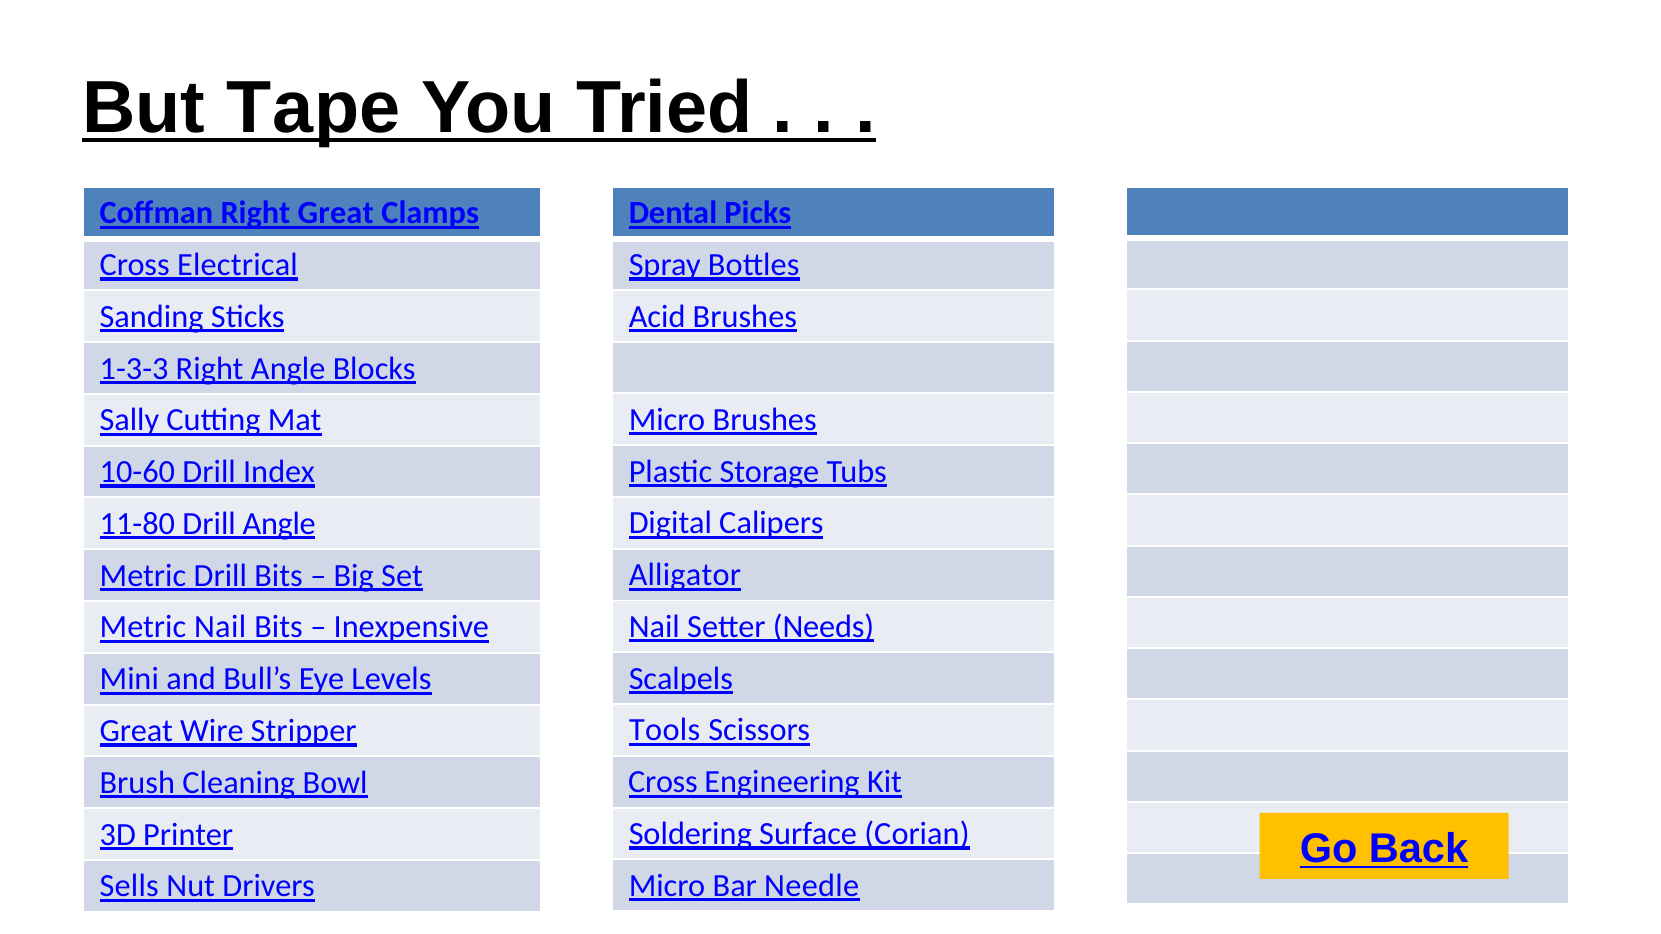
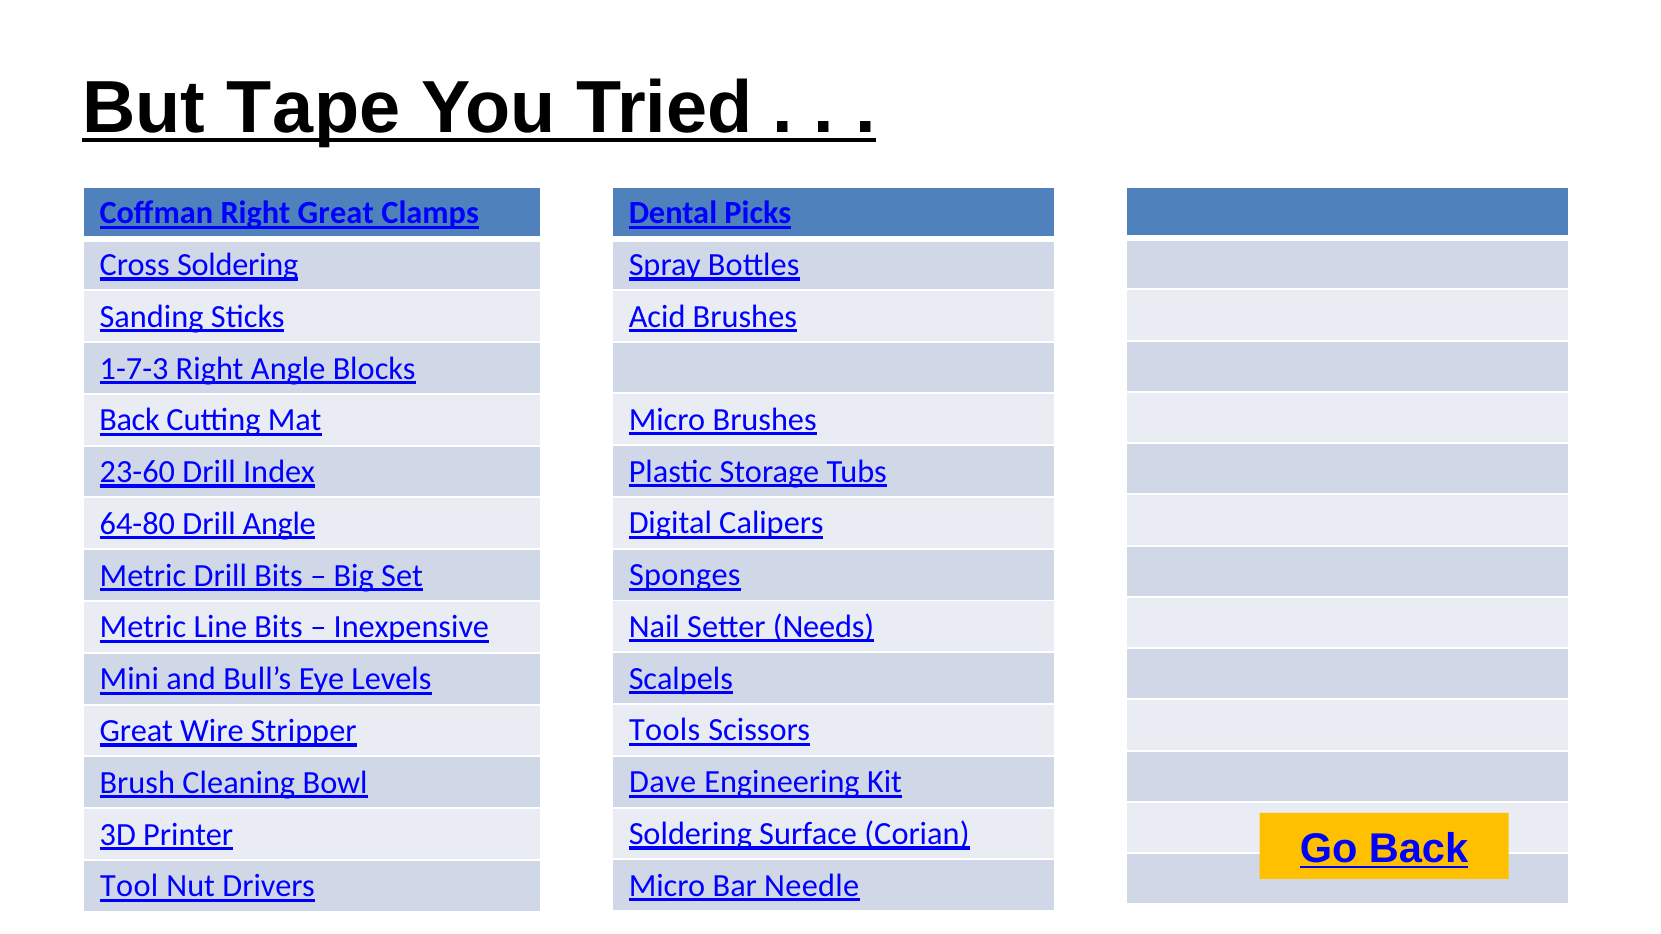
Cross Electrical: Electrical -> Soldering
1-3-3: 1-3-3 -> 1-7-3
Sally at (129, 420): Sally -> Back
10-60: 10-60 -> 23-60
11-80: 11-80 -> 64-80
Alligator: Alligator -> Sponges
Metric Nail: Nail -> Line
Cross at (663, 782): Cross -> Dave
Sells: Sells -> Tool
